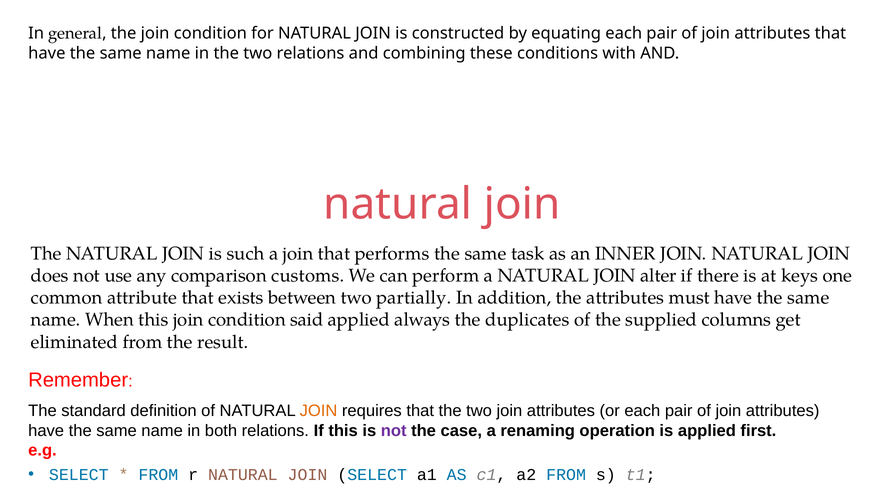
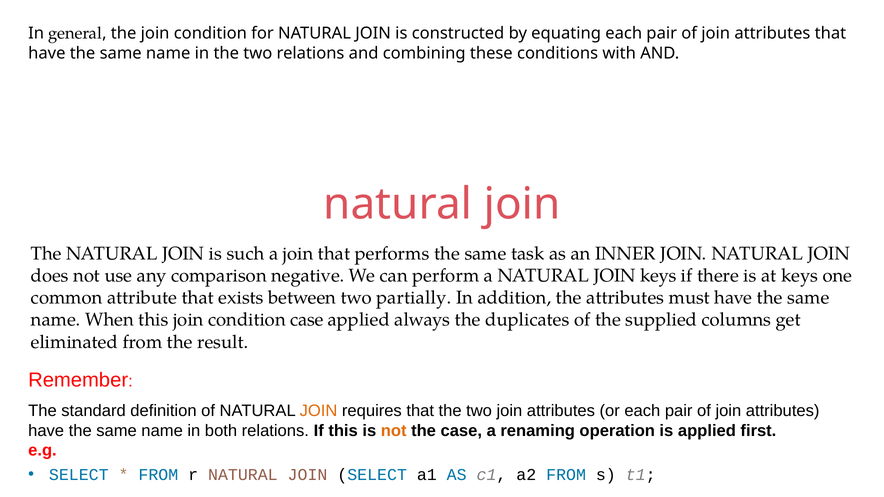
customs: customs -> negative
JOIN alter: alter -> keys
condition said: said -> case
not at (394, 431) colour: purple -> orange
